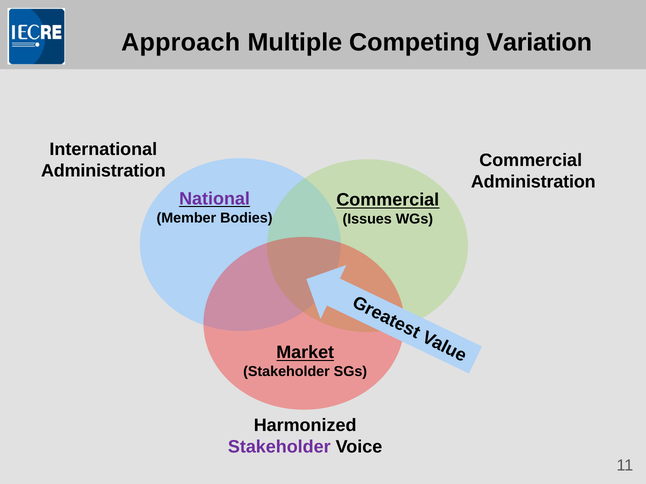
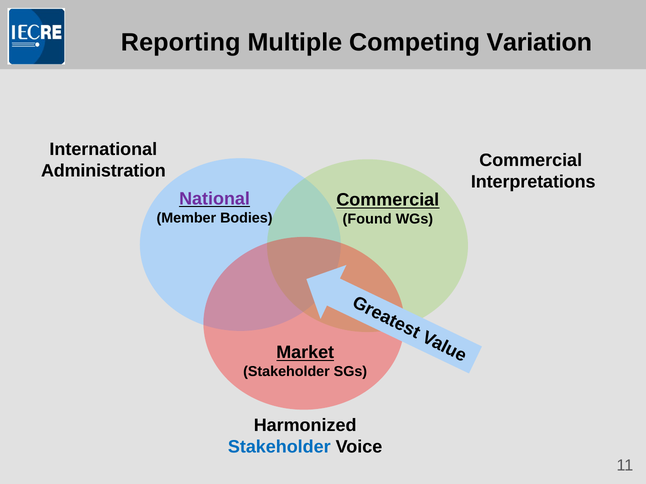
Approach: Approach -> Reporting
Administration at (533, 182): Administration -> Interpretations
Issues: Issues -> Found
Stakeholder at (279, 447) colour: purple -> blue
